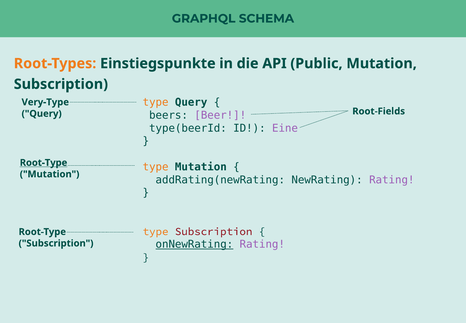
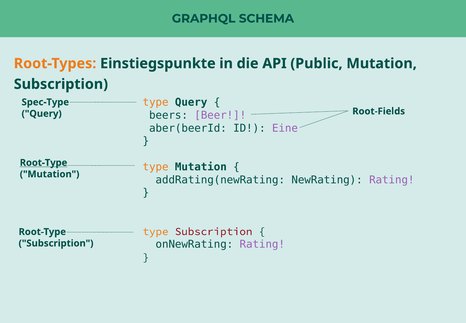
Very-Type: Very-Type -> Spec-Type
type(beerId: type(beerId -> aber(beerId
onNewRating underline: present -> none
